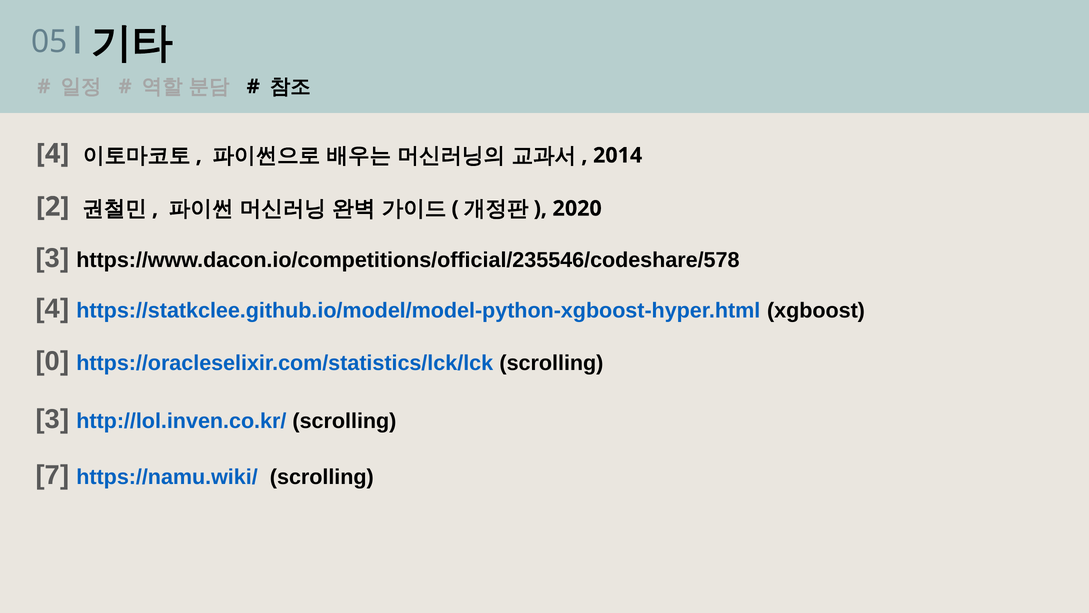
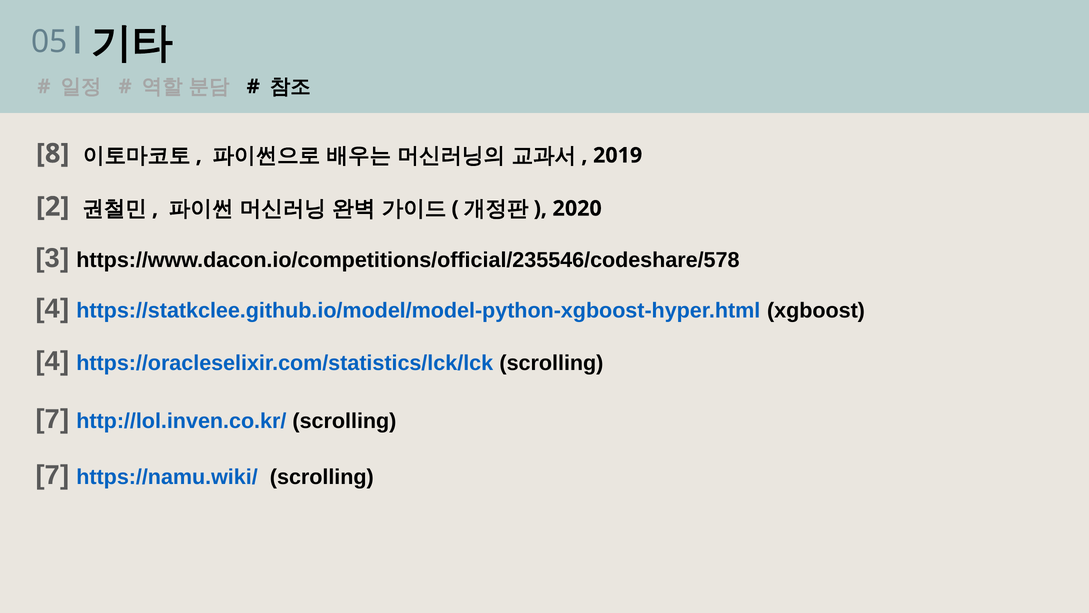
4 at (53, 153): 4 -> 8
2014: 2014 -> 2019
0 at (53, 361): 0 -> 4
3 at (53, 419): 3 -> 7
